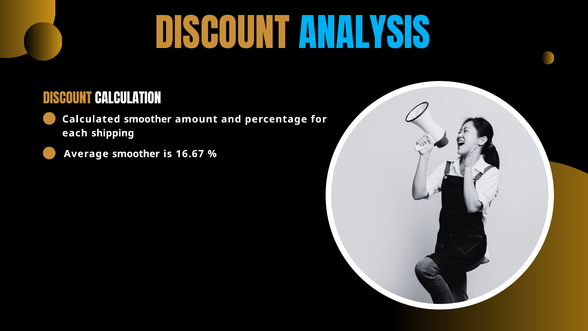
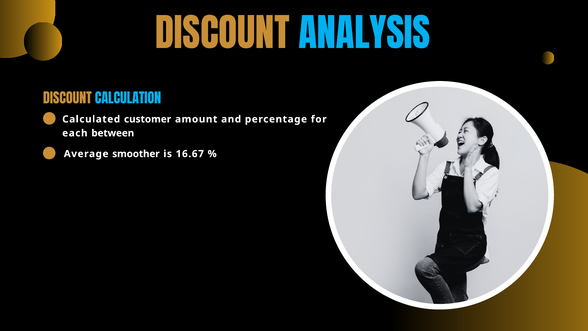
CALCULATION colour: white -> light blue
Calculated smoother: smoother -> customer
shipping: shipping -> between
